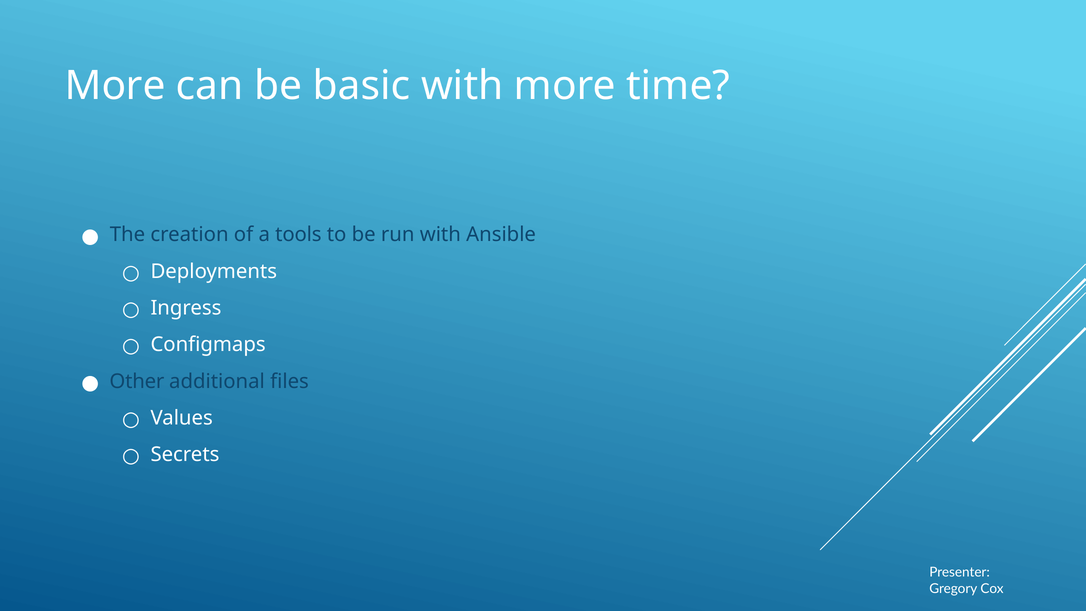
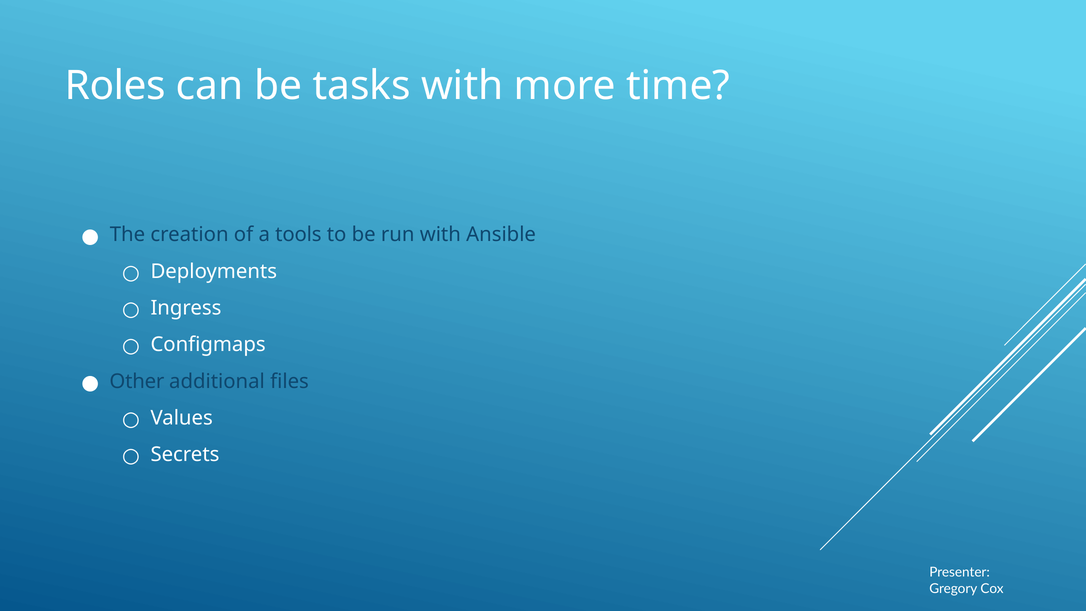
More at (115, 86): More -> Roles
basic: basic -> tasks
